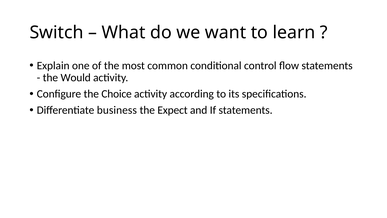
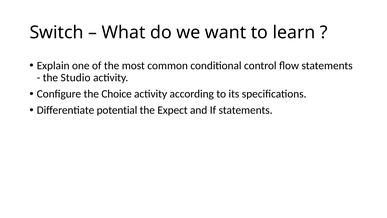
Would: Would -> Studio
business: business -> potential
